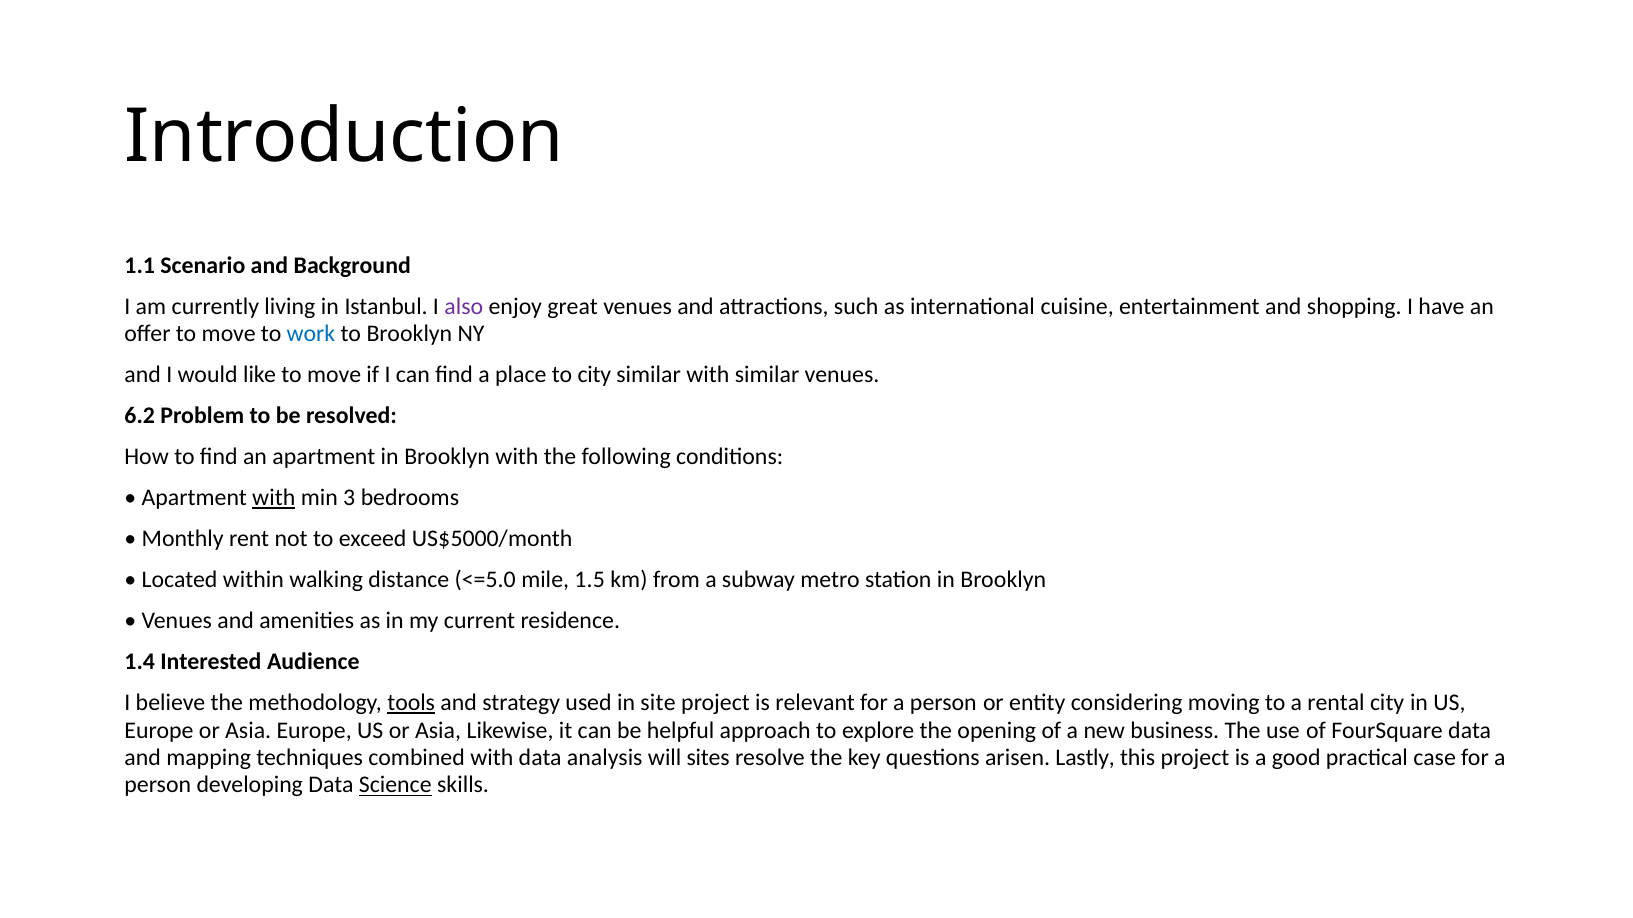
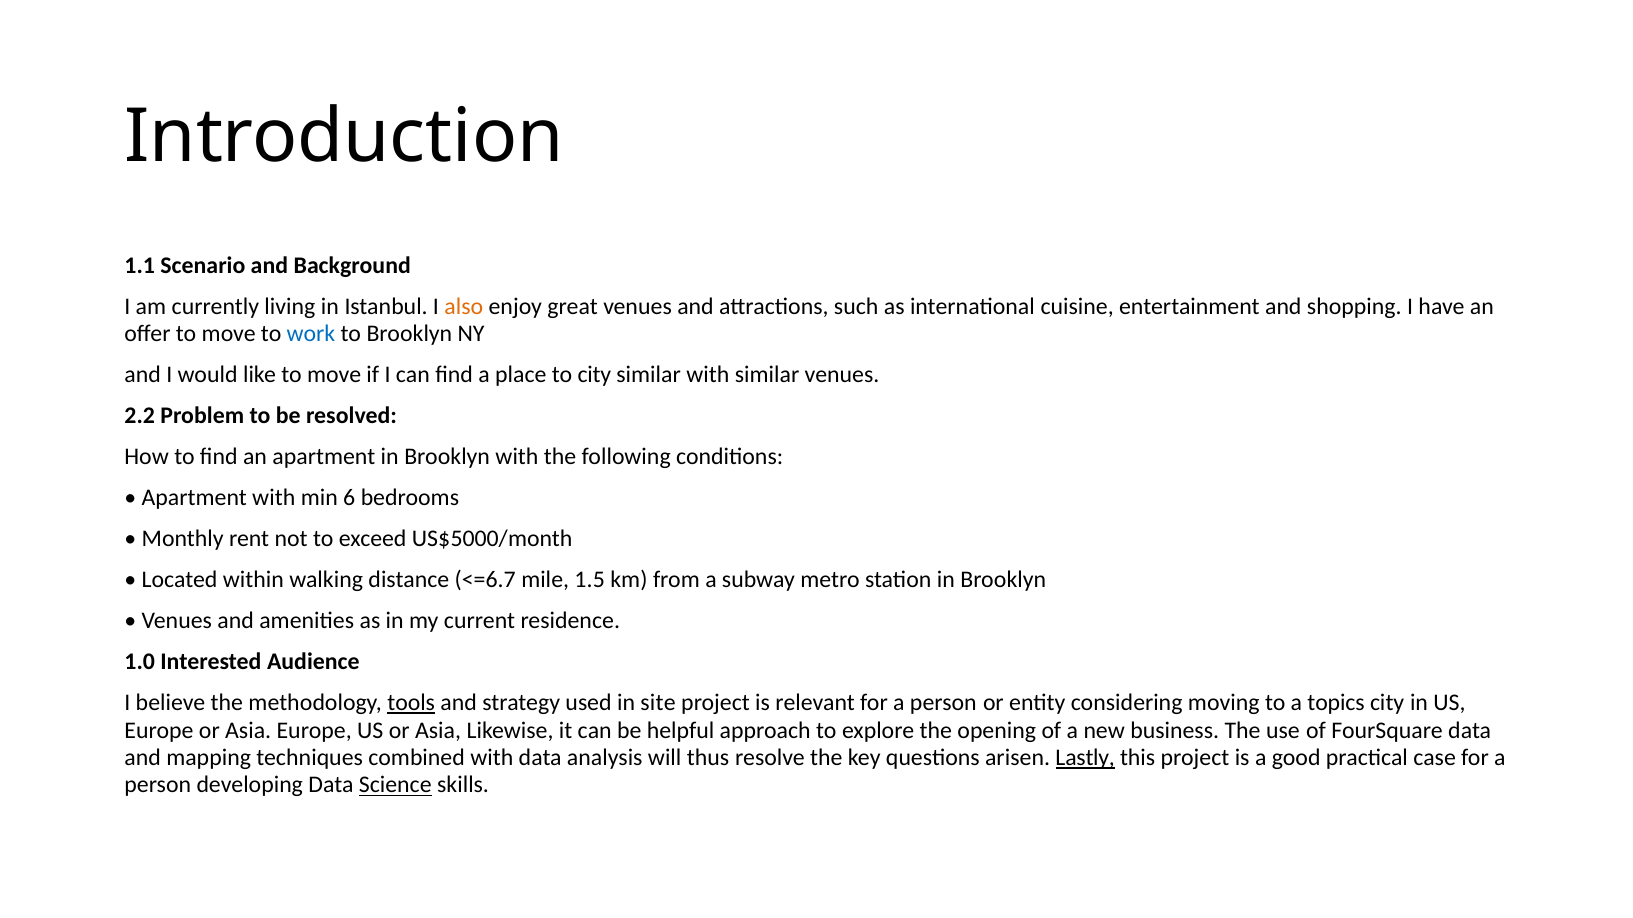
also colour: purple -> orange
6.2: 6.2 -> 2.2
with at (274, 498) underline: present -> none
3: 3 -> 6
<=5.0: <=5.0 -> <=6.7
1.4: 1.4 -> 1.0
rental: rental -> topics
sites: sites -> thus
Lastly underline: none -> present
